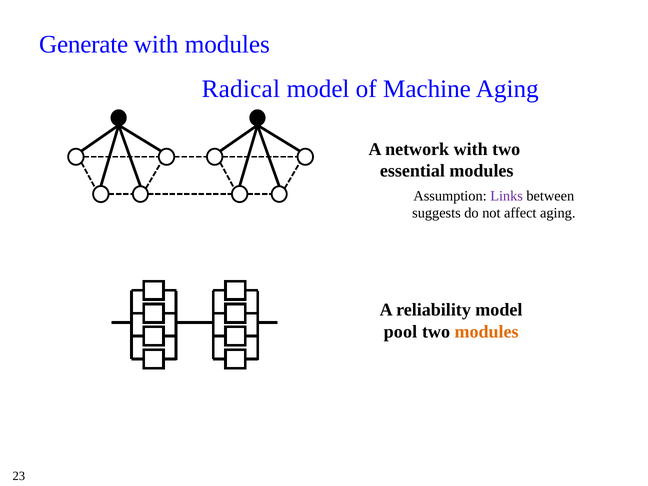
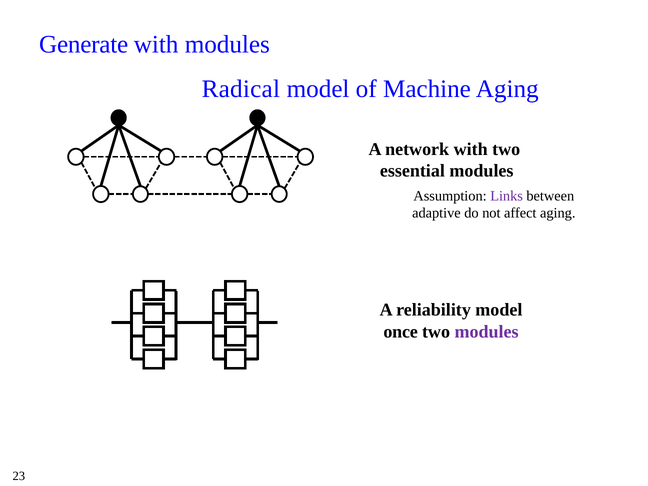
suggests: suggests -> adaptive
pool: pool -> once
modules at (487, 332) colour: orange -> purple
